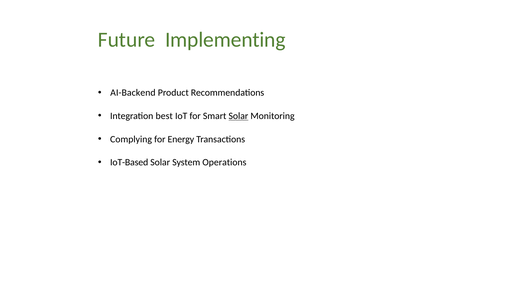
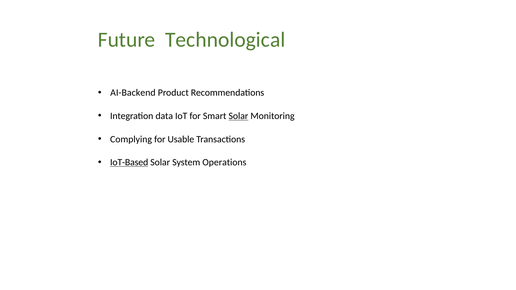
Implementing: Implementing -> Technological
best: best -> data
Energy: Energy -> Usable
IoT-Based underline: none -> present
